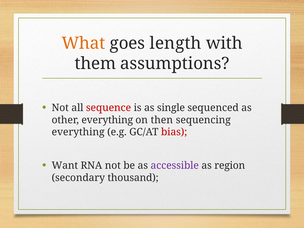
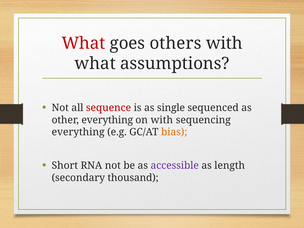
What at (83, 43) colour: orange -> red
length: length -> others
them at (95, 63): them -> what
on then: then -> with
bias colour: red -> orange
Want: Want -> Short
region: region -> length
